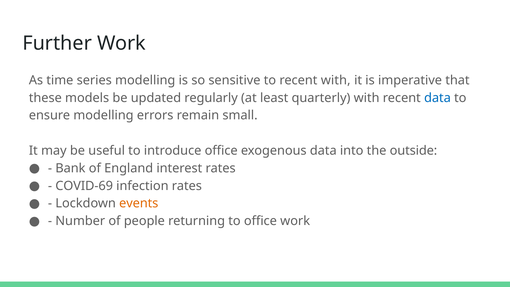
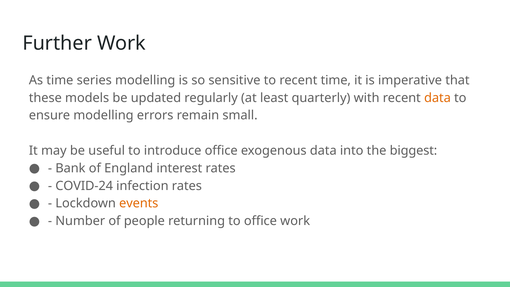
recent with: with -> time
data at (437, 98) colour: blue -> orange
outside: outside -> biggest
COVID-69: COVID-69 -> COVID-24
